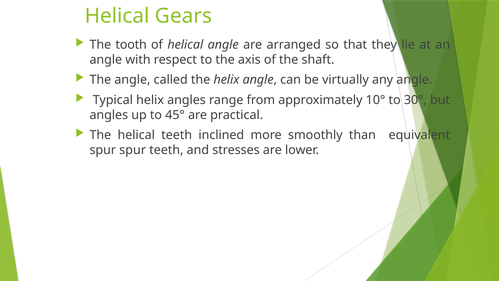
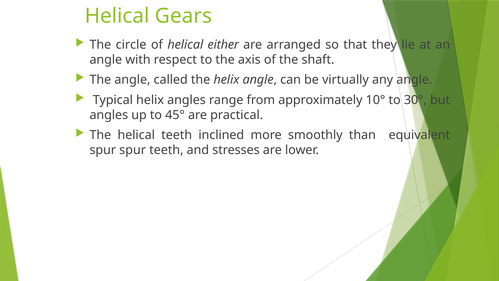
tooth: tooth -> circle
helical angle: angle -> either
